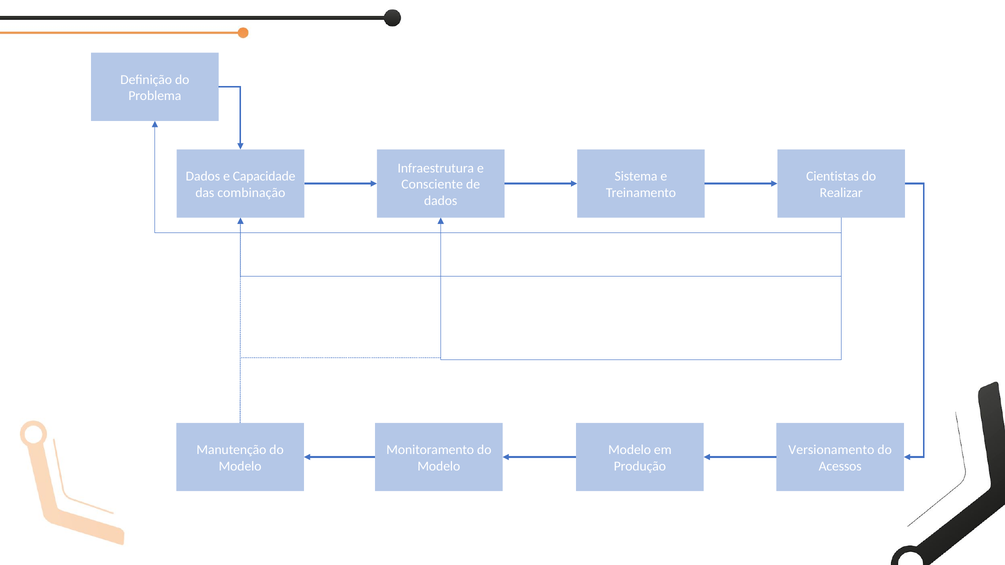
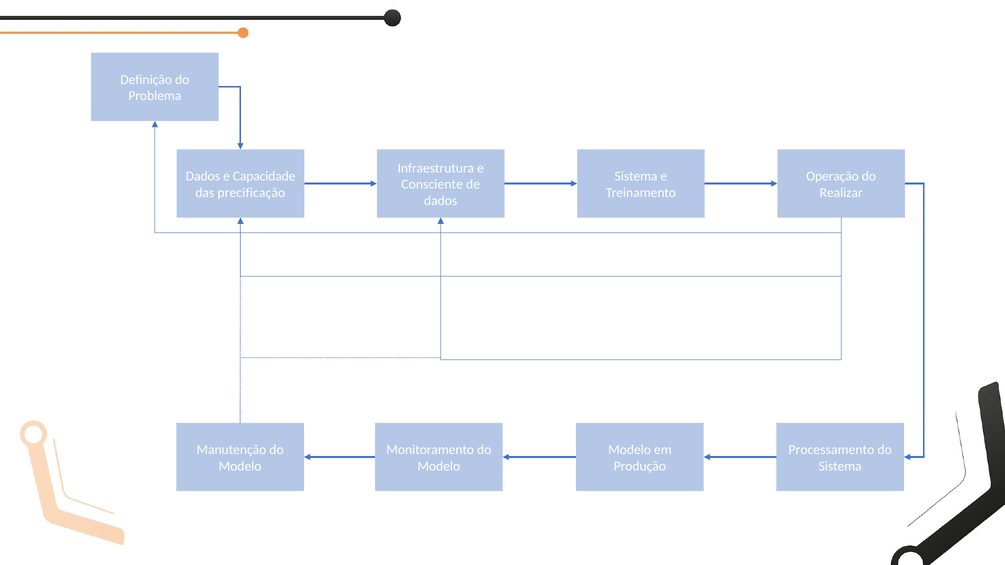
Cientistas: Cientistas -> Operação
combinação: combinação -> precificação
Versionamento: Versionamento -> Processamento
Acessos at (840, 466): Acessos -> Sistema
